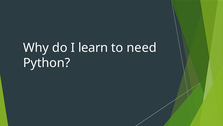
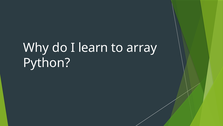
need: need -> array
